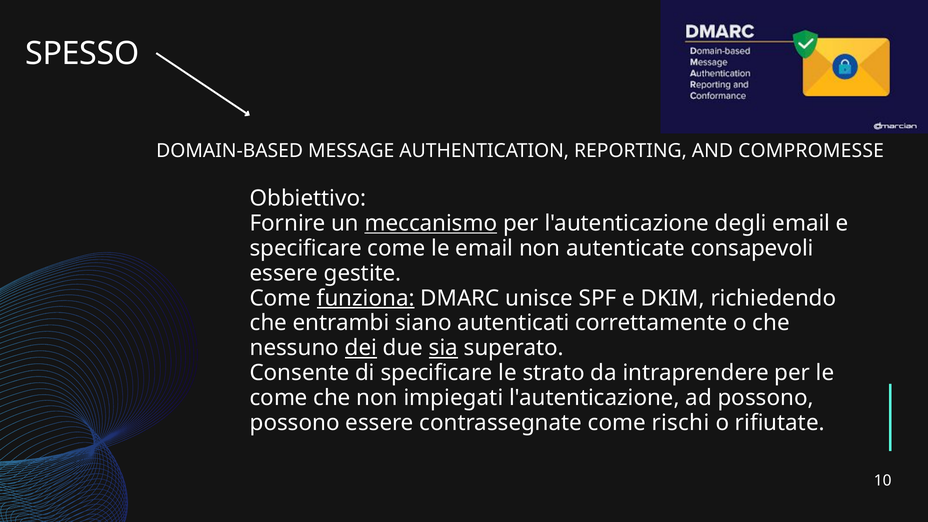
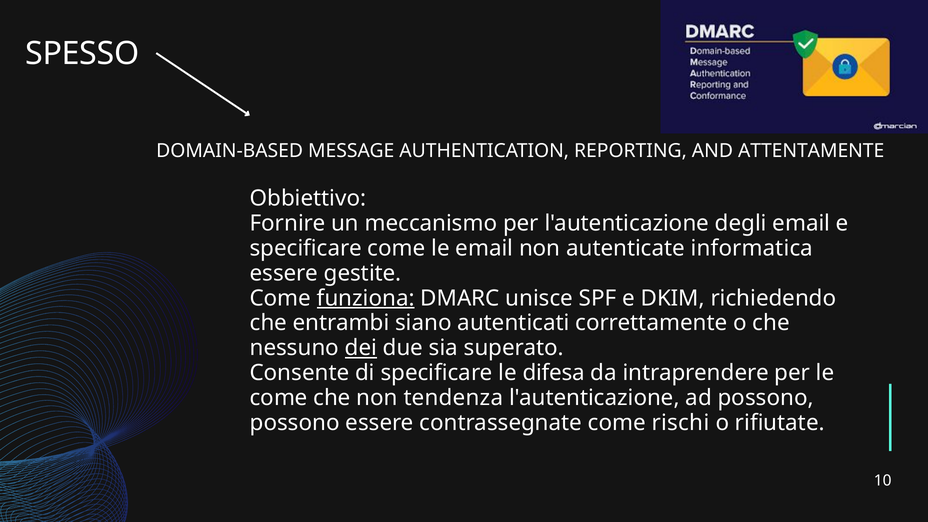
COMPROMESSE: COMPROMESSE -> ATTENTAMENTE
meccanismo underline: present -> none
consapevoli: consapevoli -> informatica
sia underline: present -> none
strato: strato -> difesa
impiegati: impiegati -> tendenza
